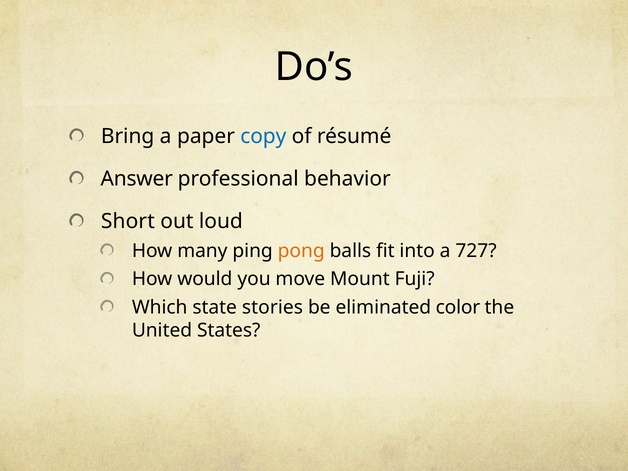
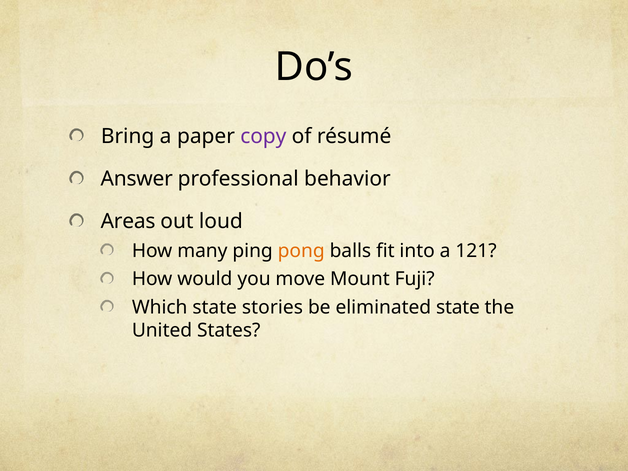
copy colour: blue -> purple
Short: Short -> Areas
727: 727 -> 121
eliminated color: color -> state
